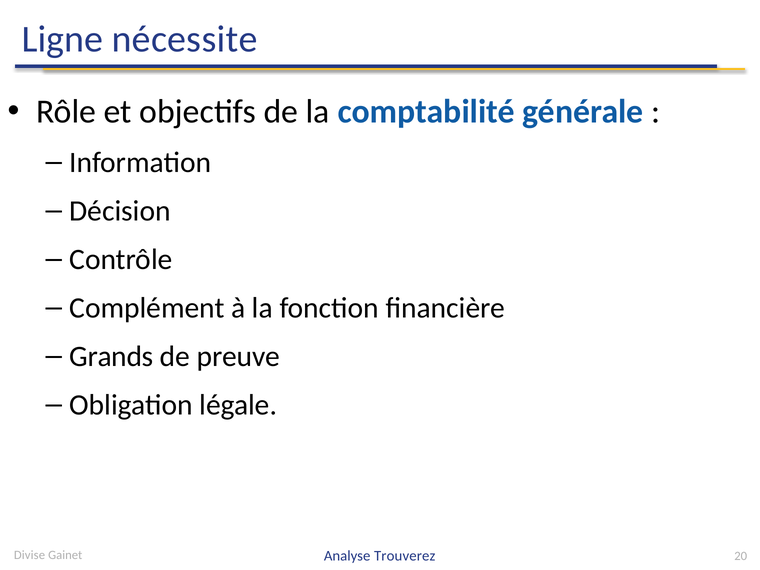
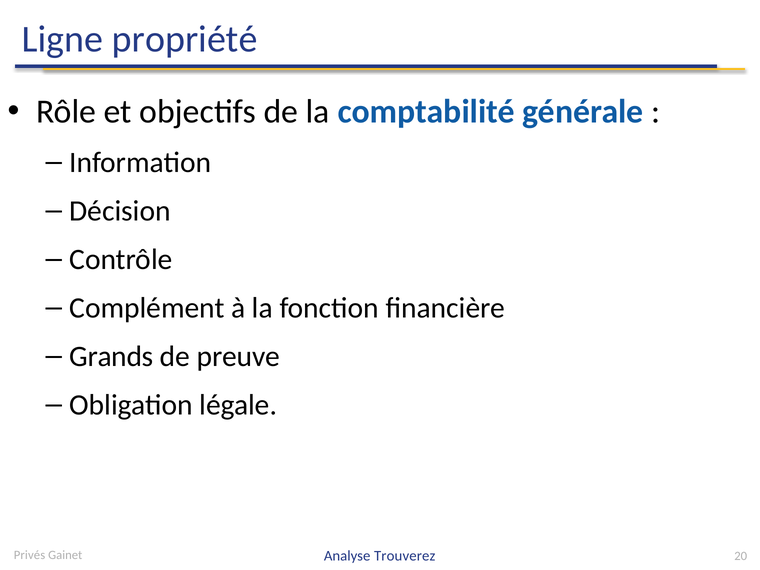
nécessite: nécessite -> propriété
Divise: Divise -> Privés
